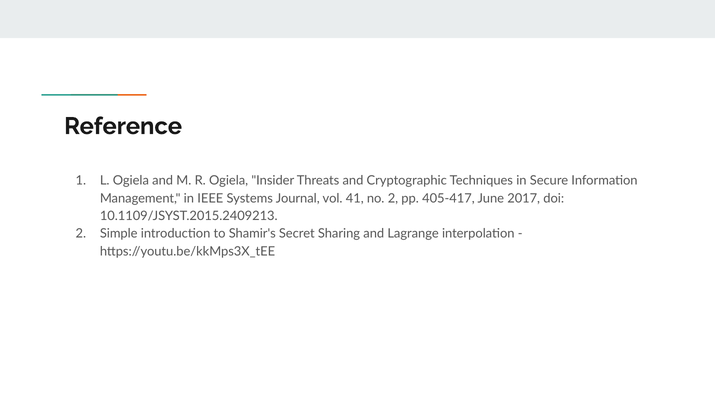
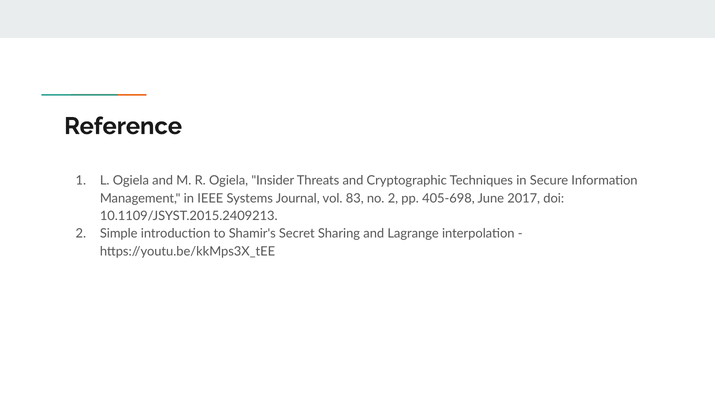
41: 41 -> 83
405-417: 405-417 -> 405-698
